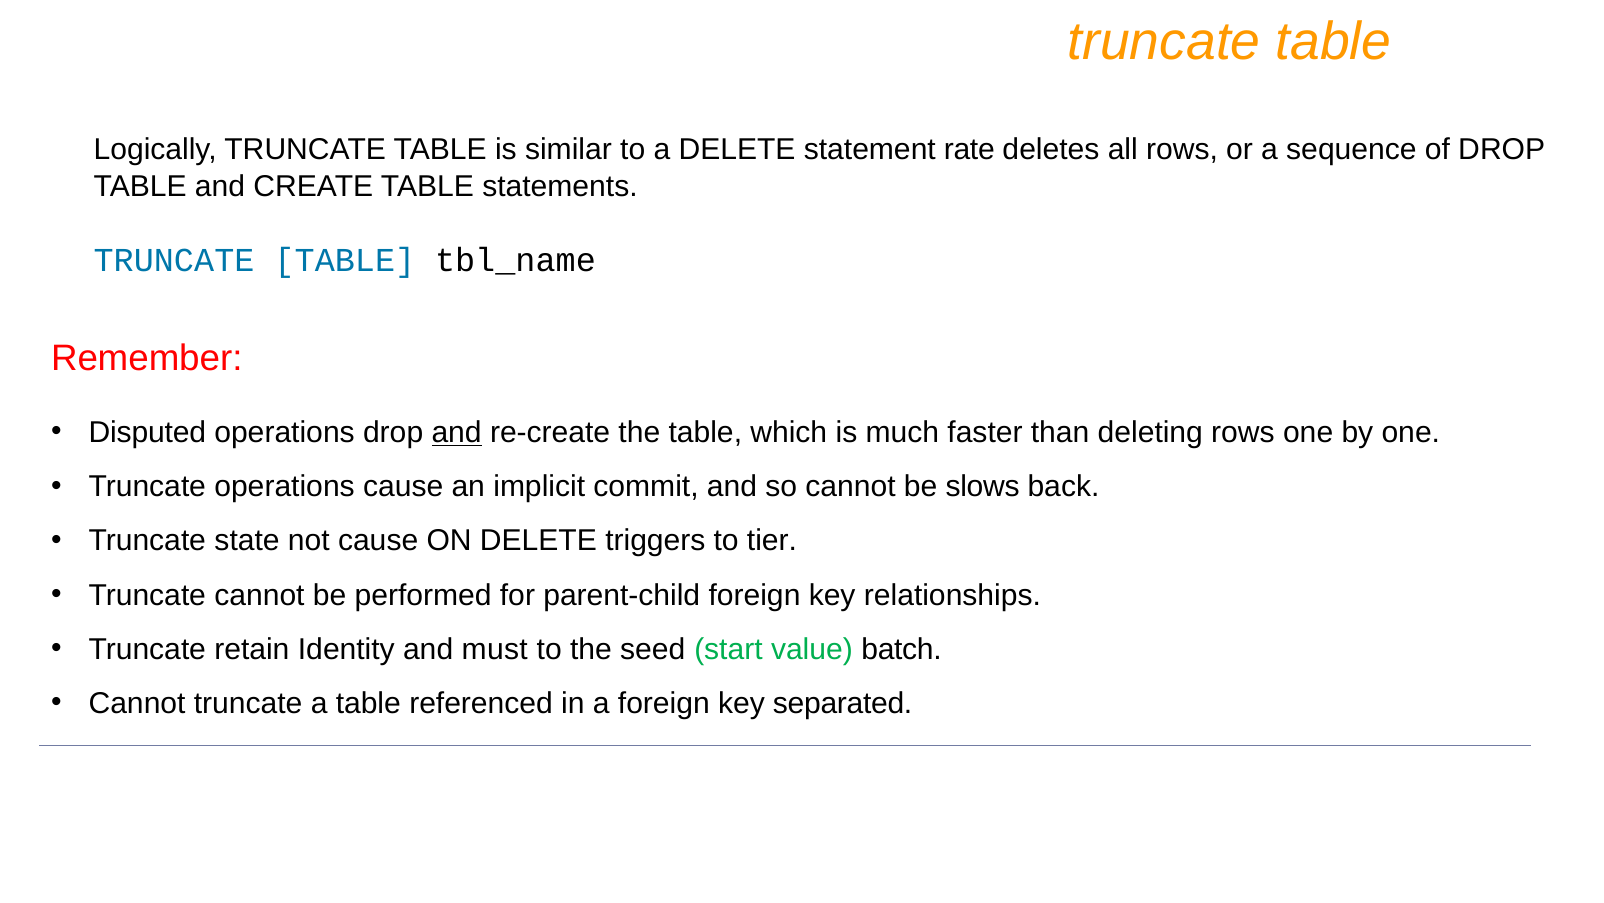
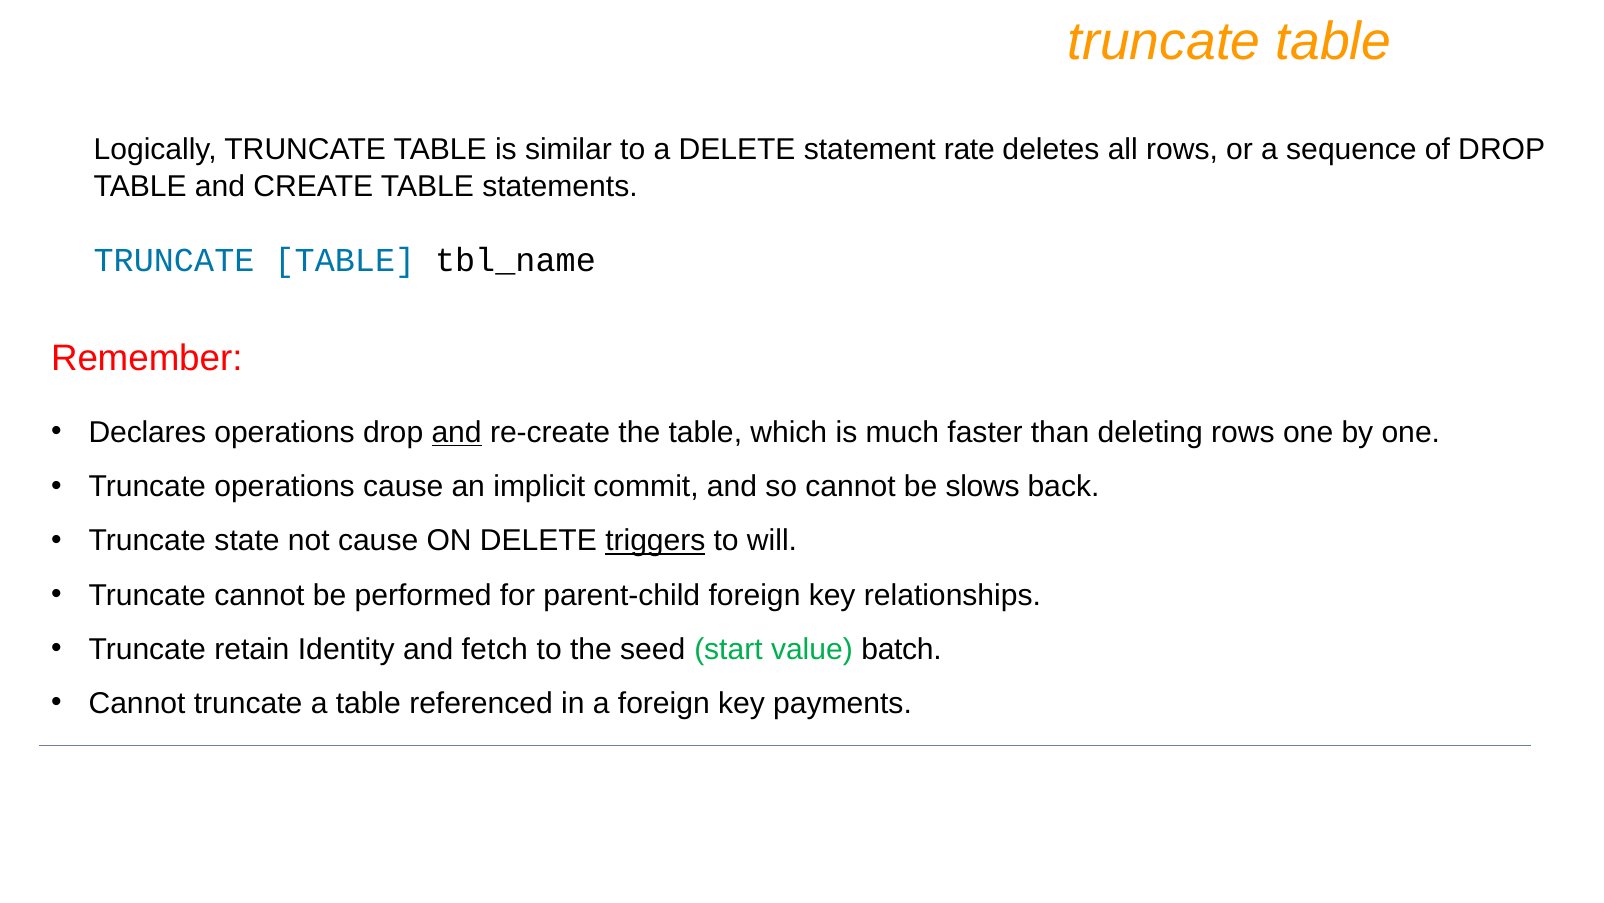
Disputed: Disputed -> Declares
triggers underline: none -> present
tier: tier -> will
must: must -> fetch
separated: separated -> payments
